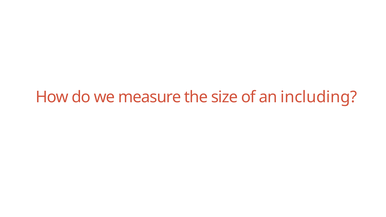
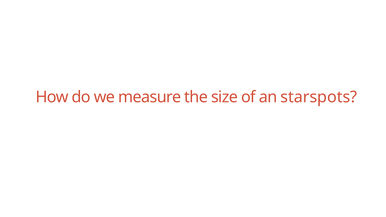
including: including -> starspots
